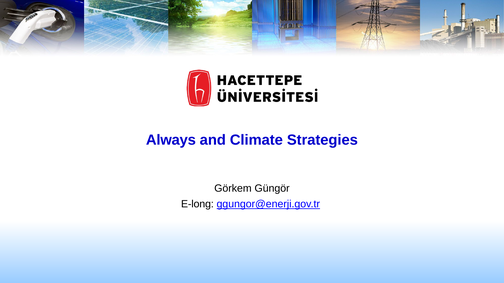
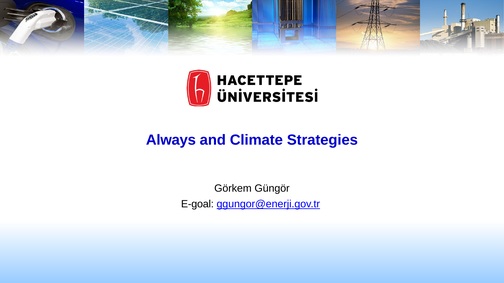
E-long: E-long -> E-goal
